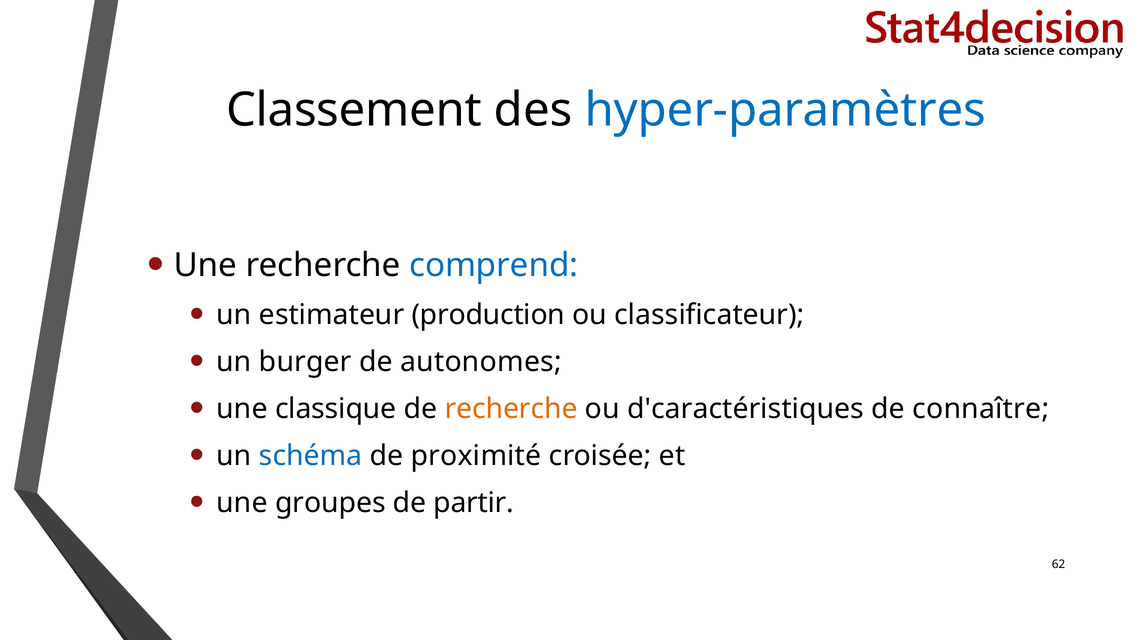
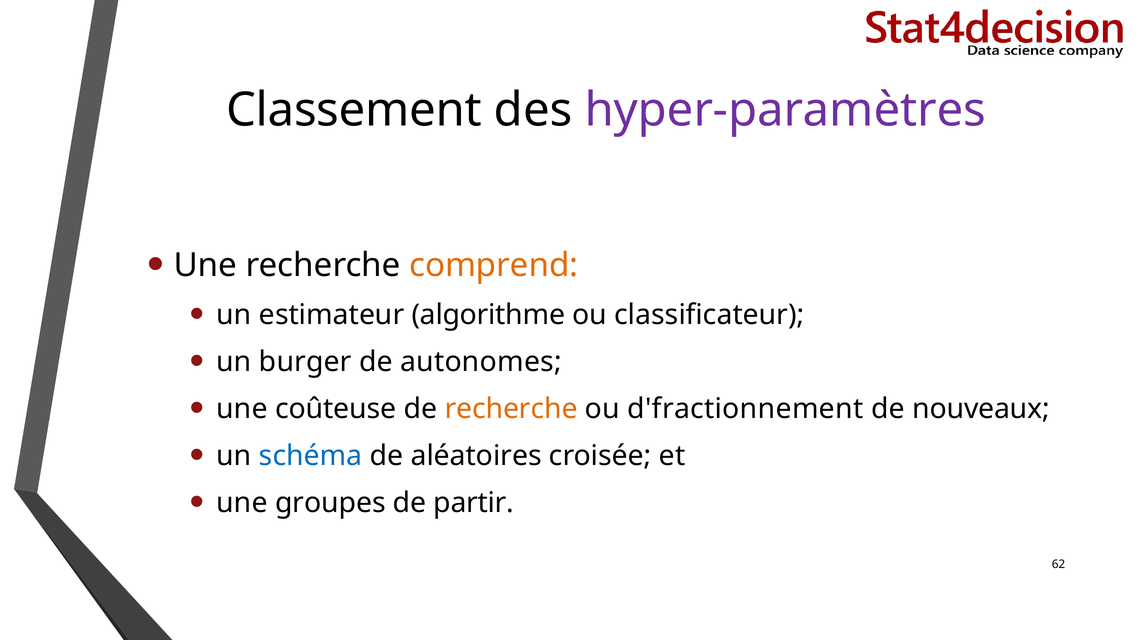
hyper-paramètres colour: blue -> purple
comprend colour: blue -> orange
production: production -> algorithme
classique: classique -> coûteuse
d'caractéristiques: d'caractéristiques -> d'fractionnement
connaître: connaître -> nouveaux
proximité: proximité -> aléatoires
